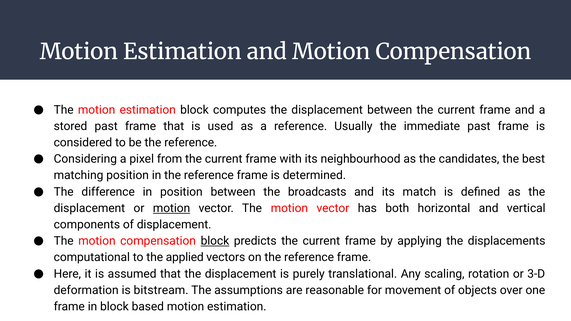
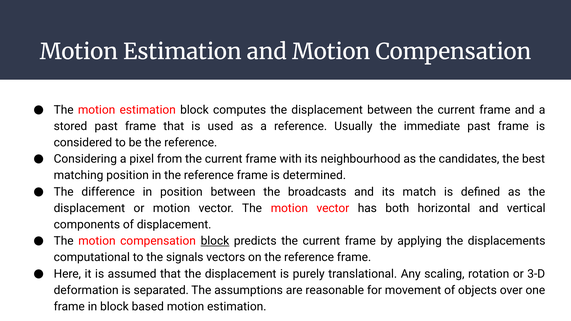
motion at (172, 208) underline: present -> none
applied: applied -> signals
bitstream: bitstream -> separated
